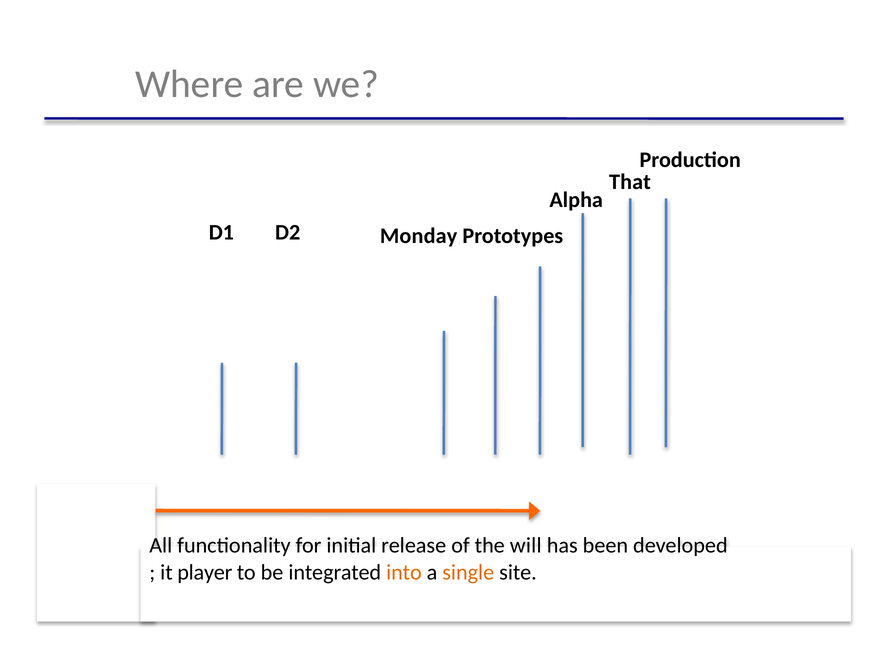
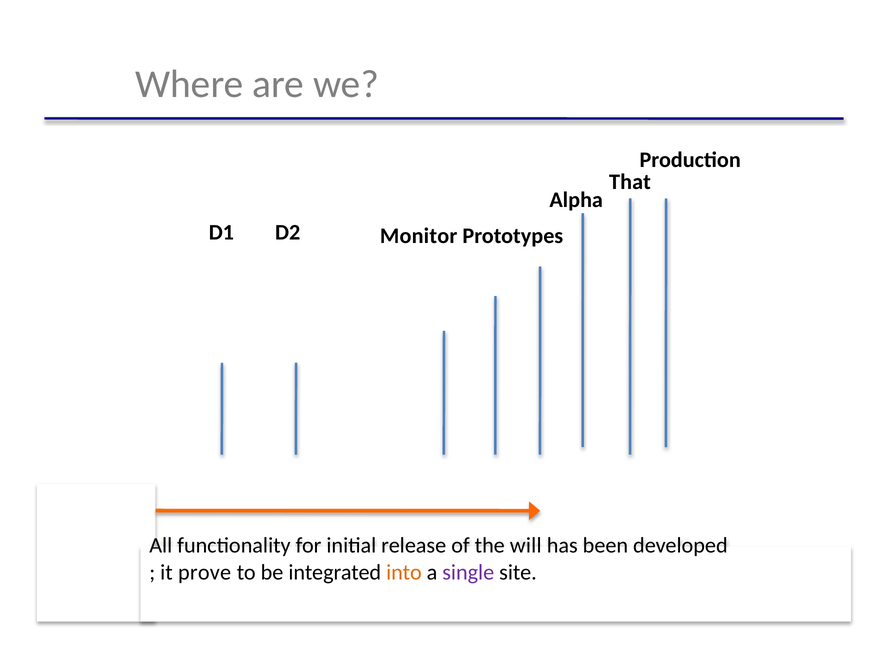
Monday: Monday -> Monitor
player: player -> prove
single colour: orange -> purple
